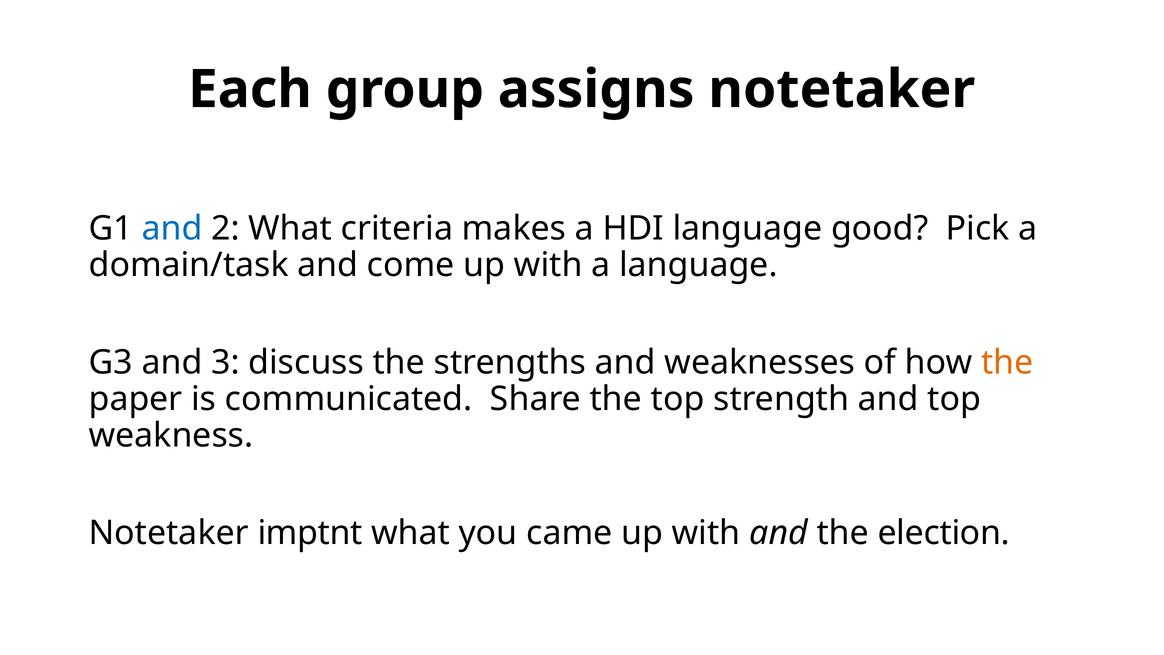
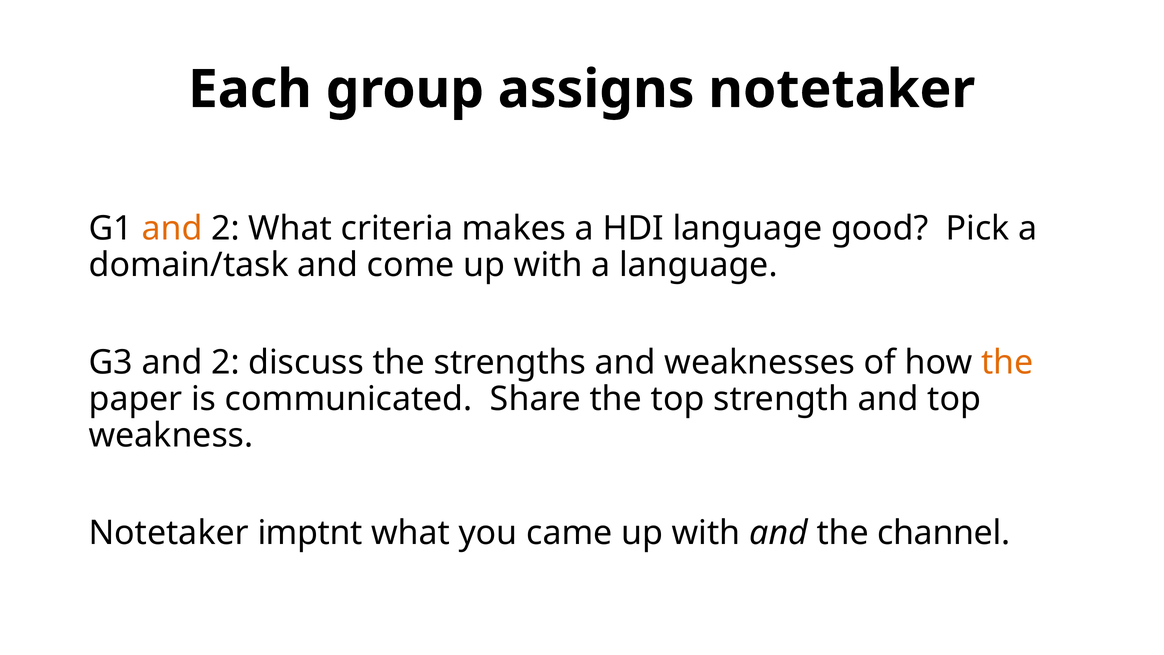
and at (172, 228) colour: blue -> orange
G3 and 3: 3 -> 2
election: election -> channel
